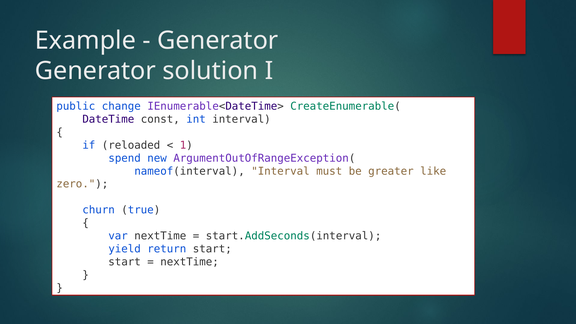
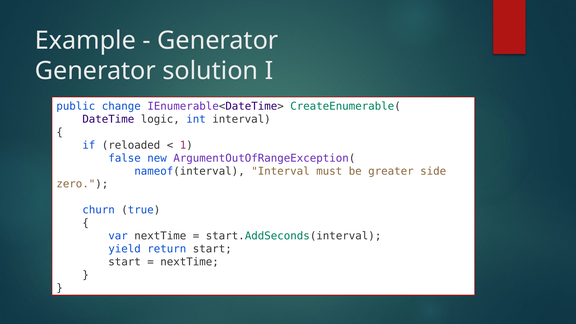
const: const -> logic
spend: spend -> false
like: like -> side
